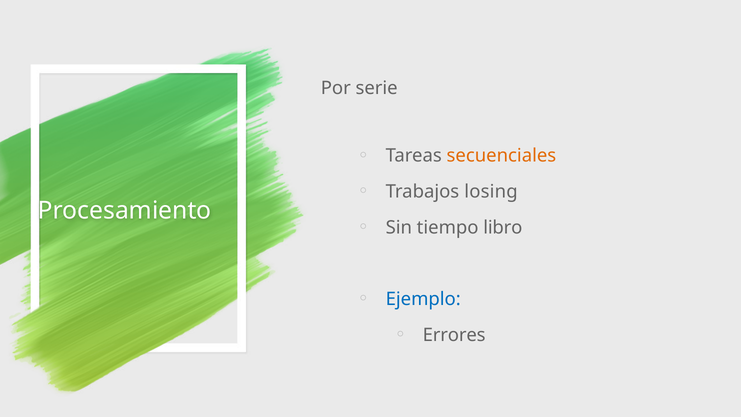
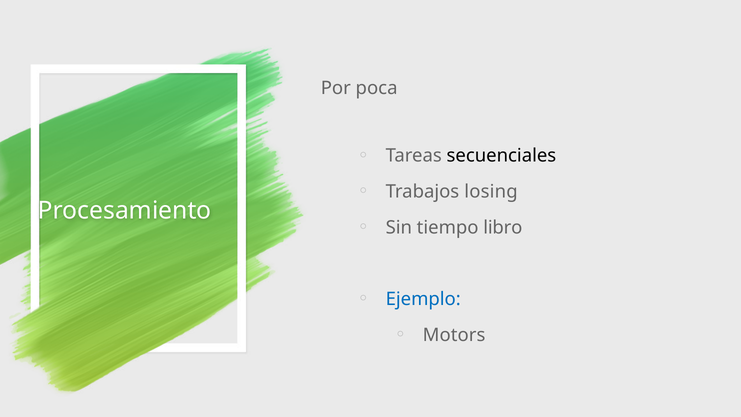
serie: serie -> poca
secuenciales colour: orange -> black
Errores: Errores -> Motors
